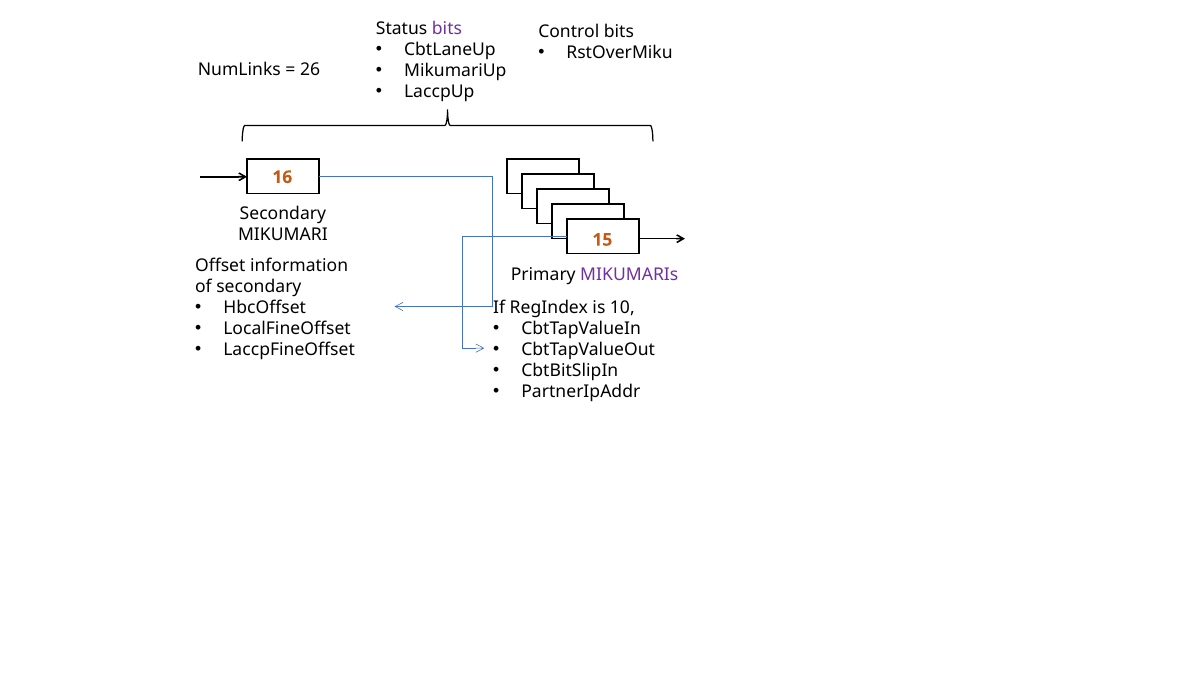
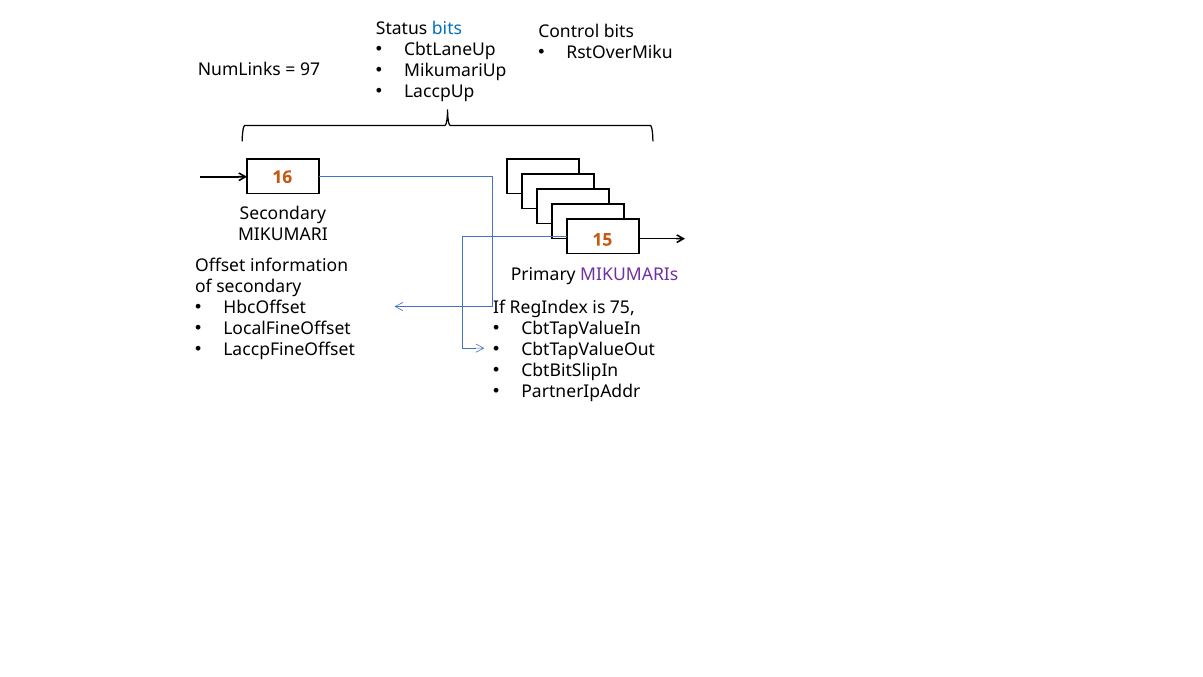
bits at (447, 28) colour: purple -> blue
26: 26 -> 97
10: 10 -> 75
